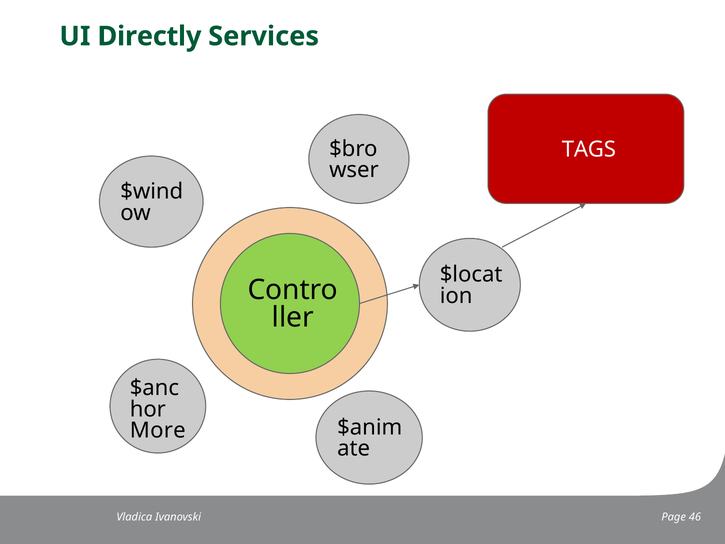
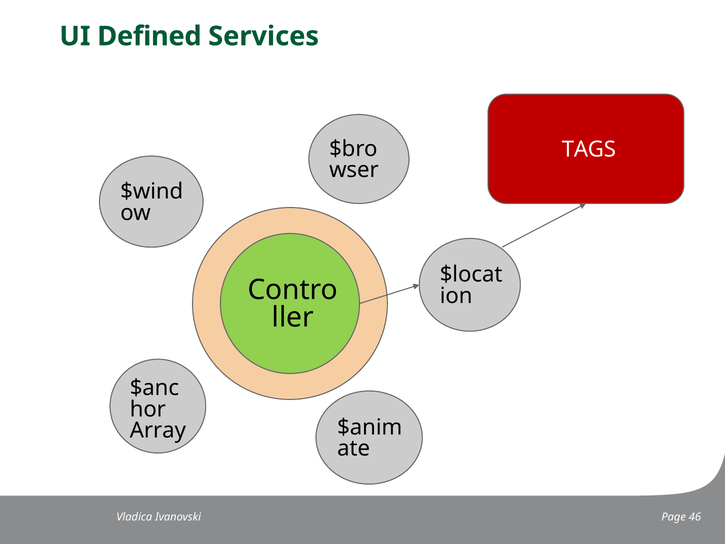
Directly: Directly -> Defined
More: More -> Array
